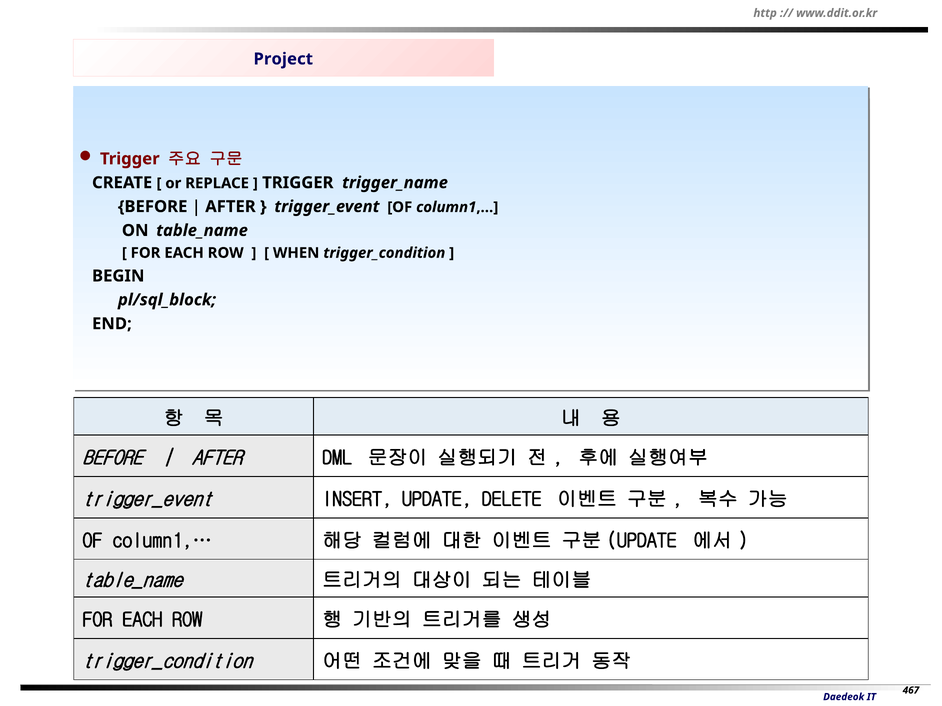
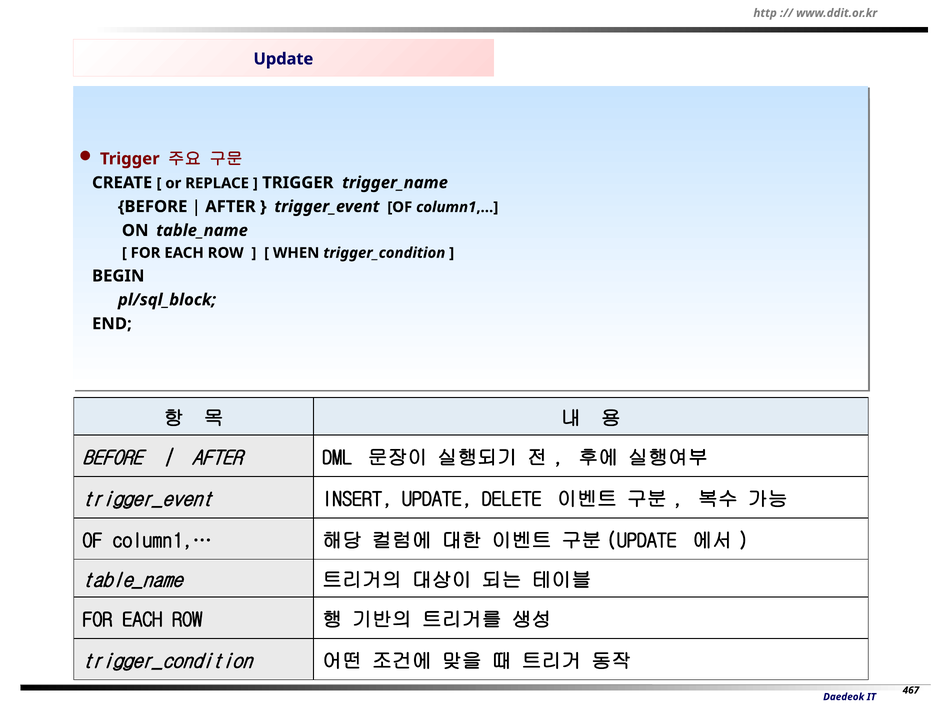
Project at (283, 59): Project -> Update
